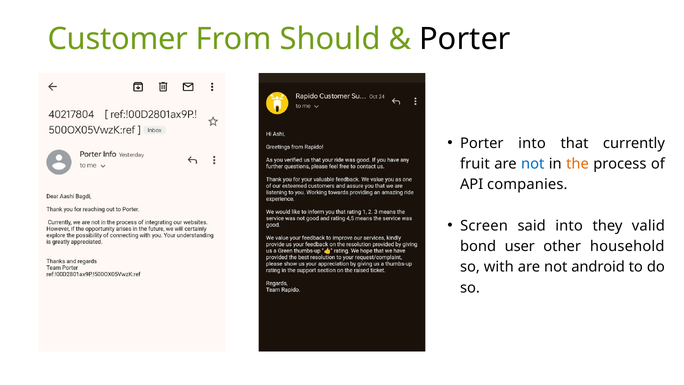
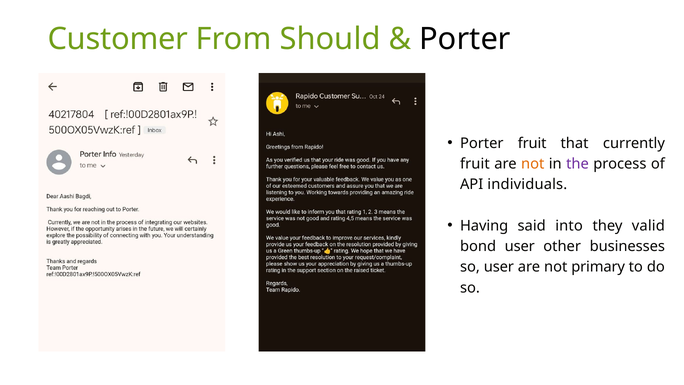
Porter into: into -> fruit
not at (533, 164) colour: blue -> orange
the colour: orange -> purple
companies: companies -> individuals
Screen: Screen -> Having
household: household -> businesses
so with: with -> user
android: android -> primary
